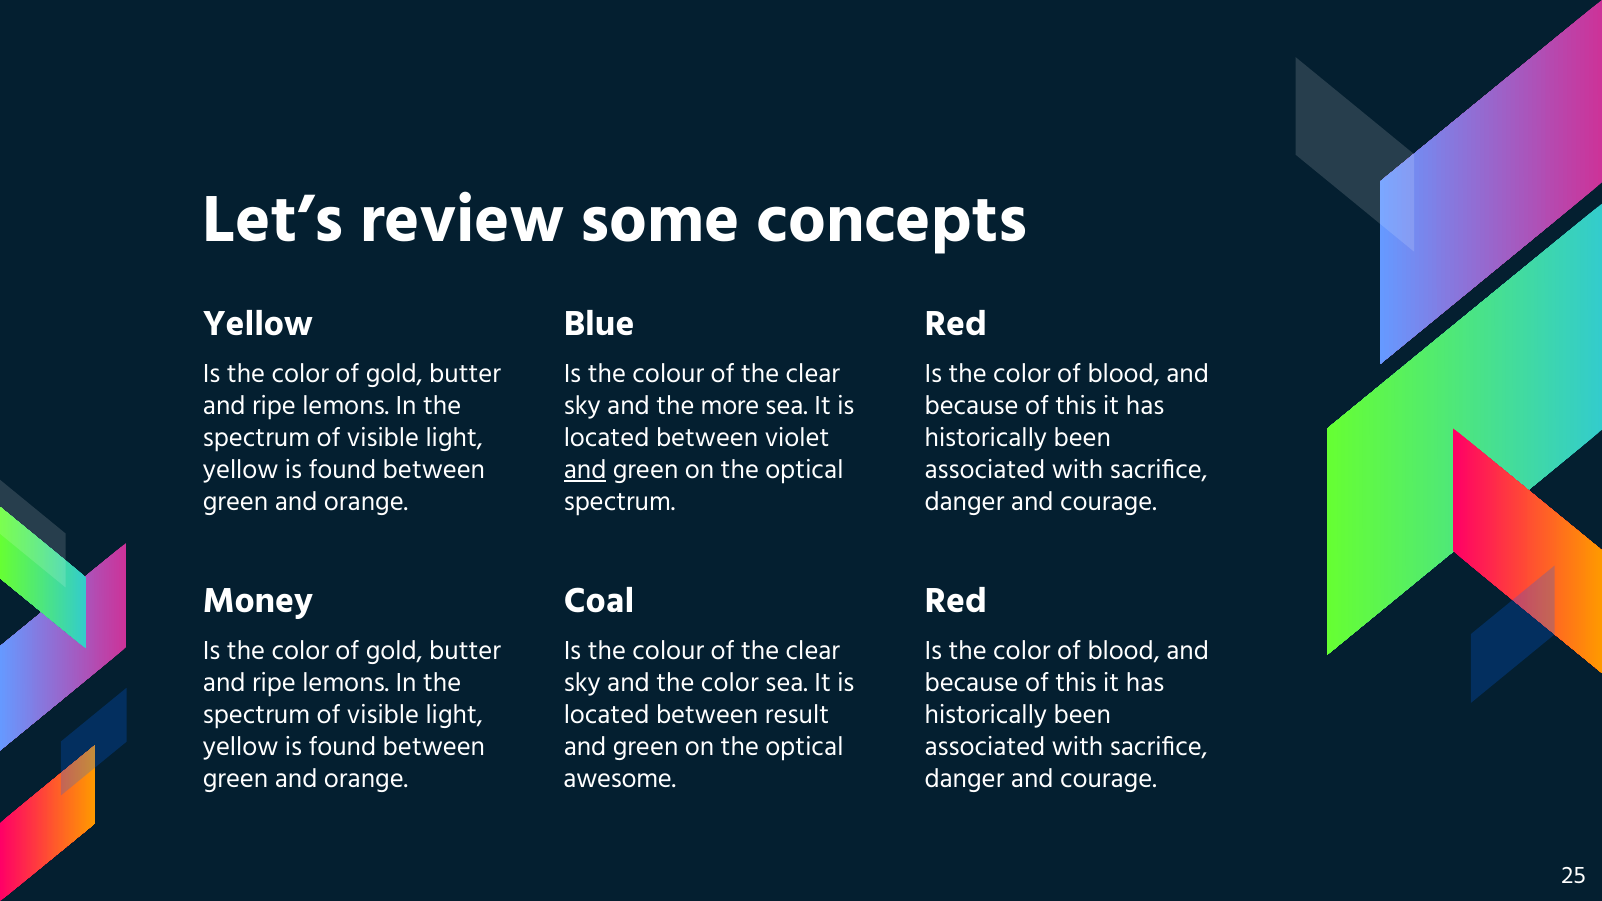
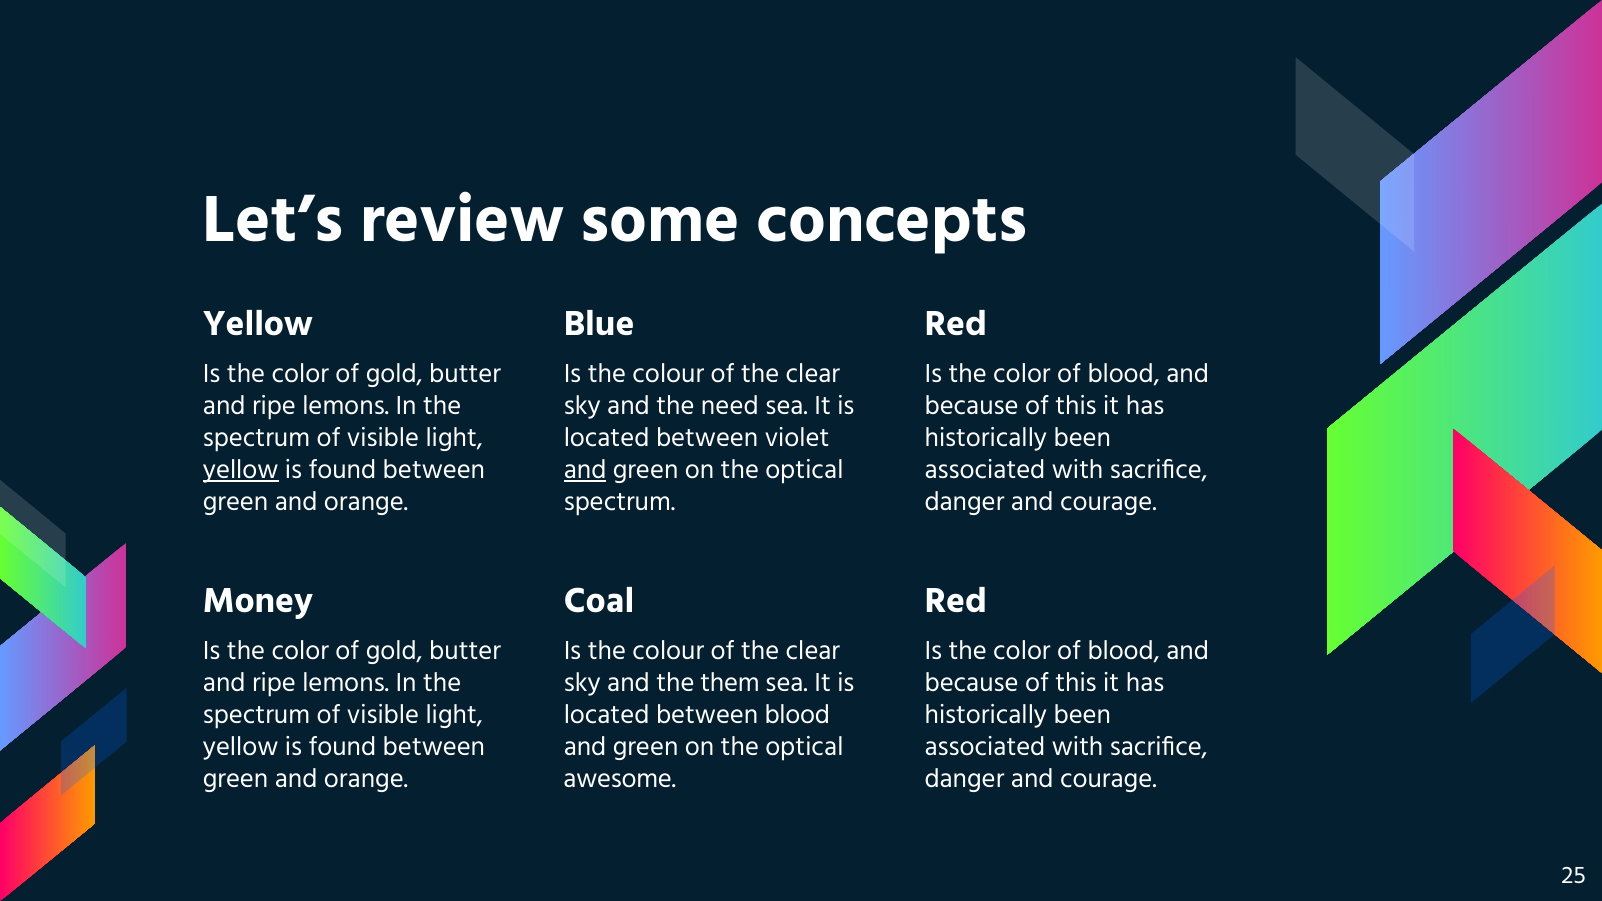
more: more -> need
yellow at (241, 470) underline: none -> present
and the color: color -> them
between result: result -> blood
